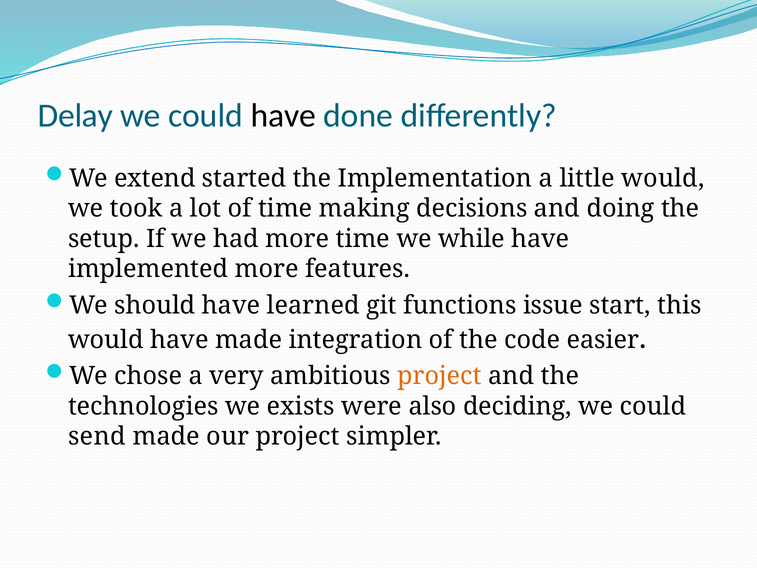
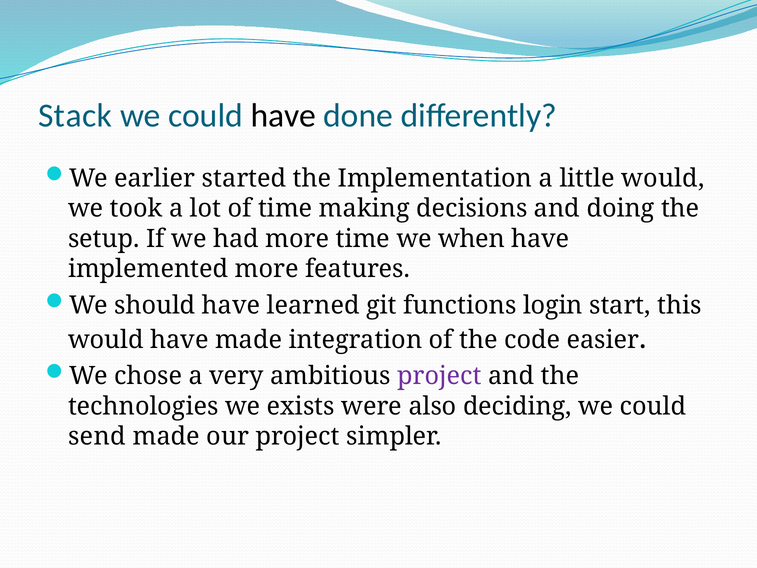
Delay: Delay -> Stack
extend: extend -> earlier
while: while -> when
issue: issue -> login
project at (439, 376) colour: orange -> purple
